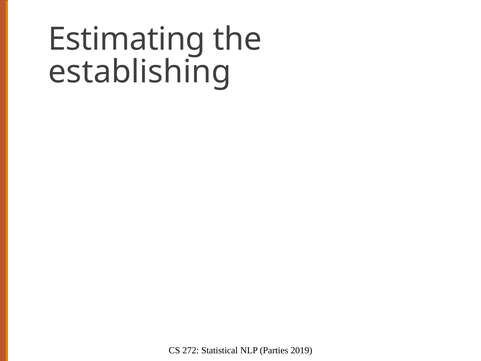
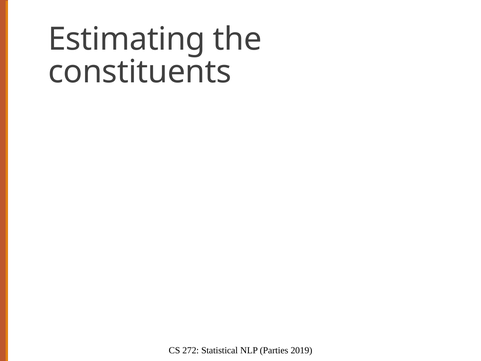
establishing: establishing -> constituents
